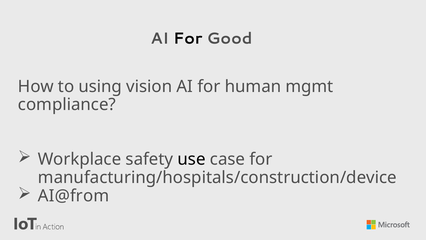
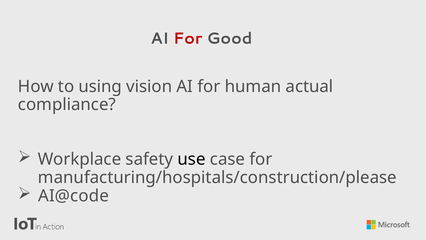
For at (188, 38) colour: black -> red
mgmt: mgmt -> actual
manufacturing/hospitals/construction/device: manufacturing/hospitals/construction/device -> manufacturing/hospitals/construction/please
AI@from: AI@from -> AI@code
